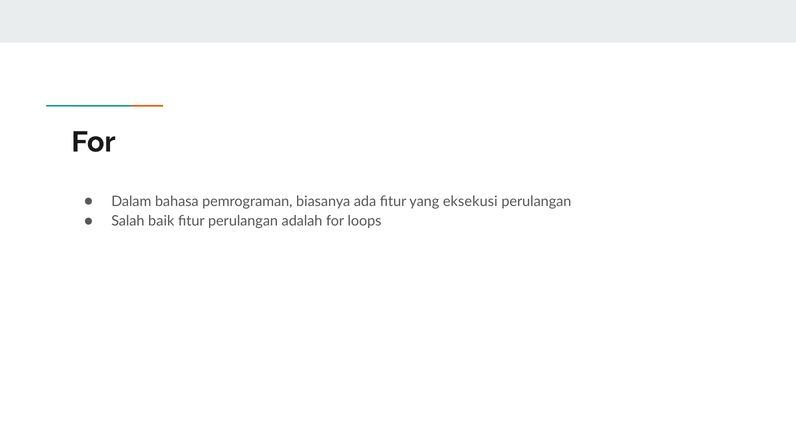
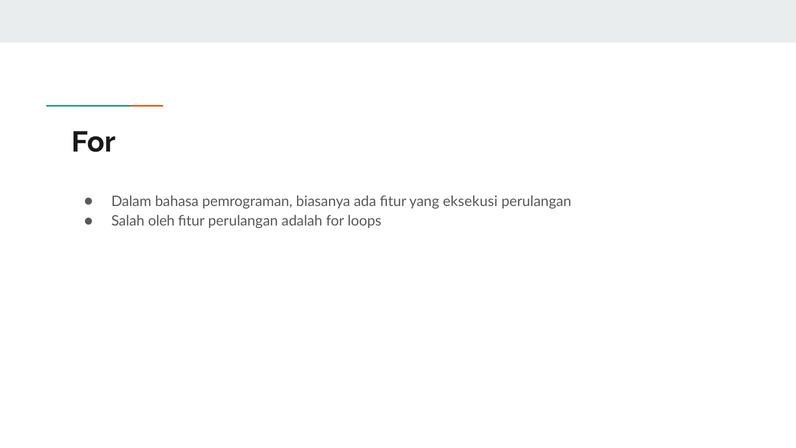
baik: baik -> oleh
